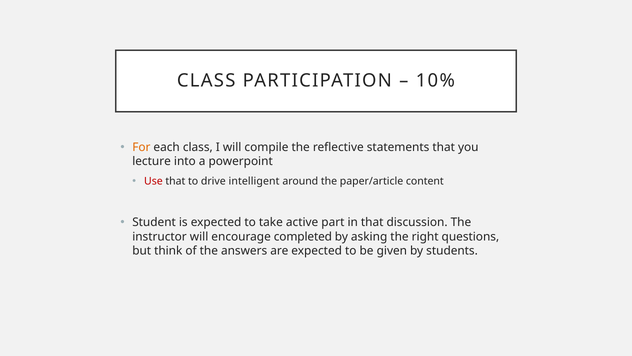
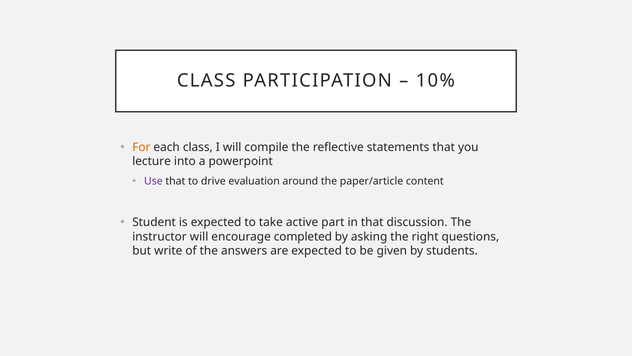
Use colour: red -> purple
intelligent: intelligent -> evaluation
think: think -> write
